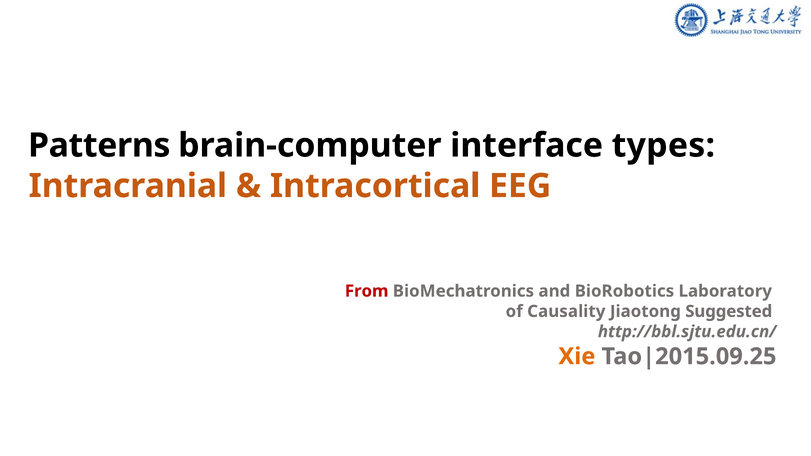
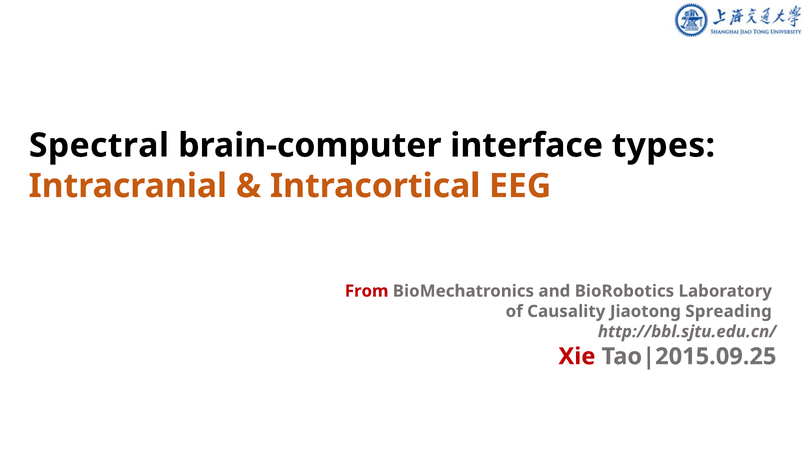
Patterns: Patterns -> Spectral
Suggested: Suggested -> Spreading
Xie colour: orange -> red
